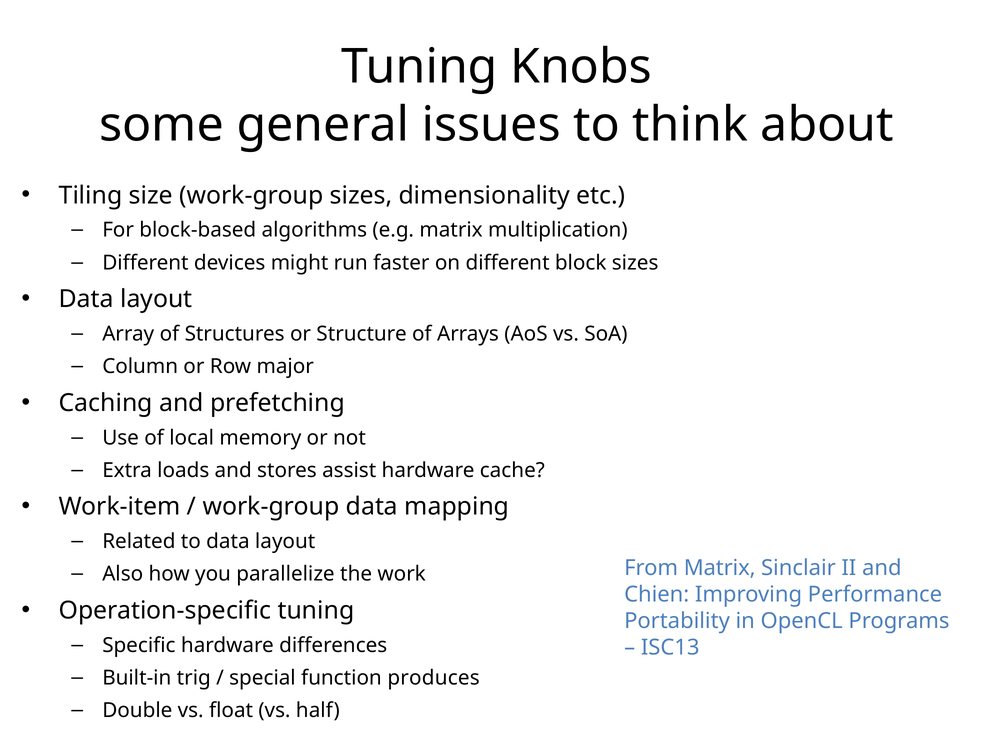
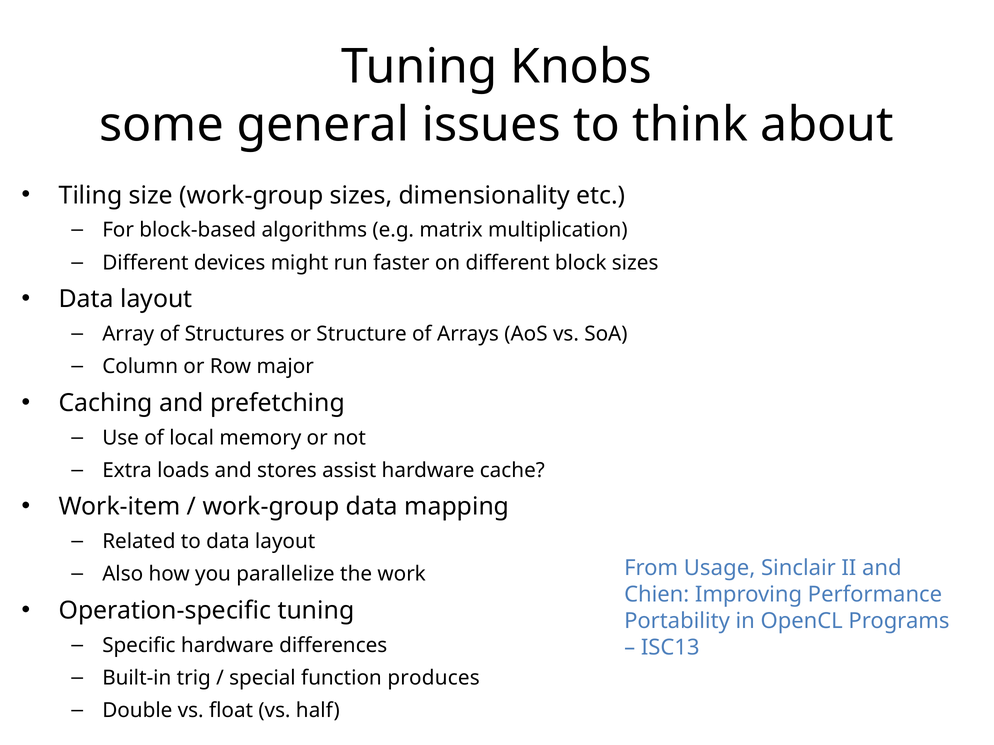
From Matrix: Matrix -> Usage
